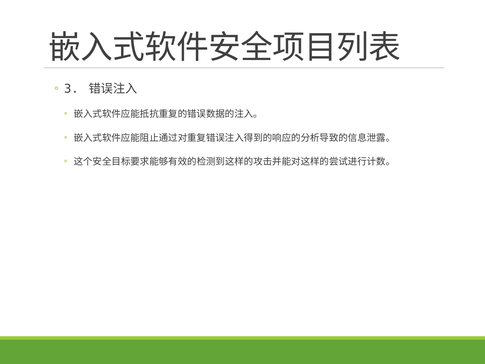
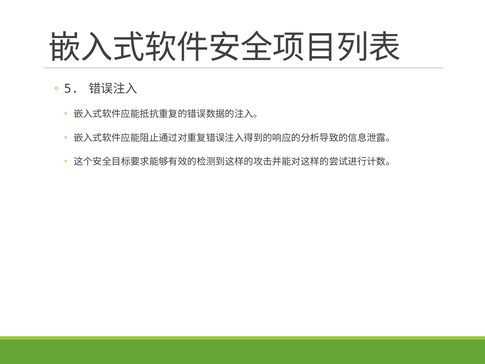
3: 3 -> 5
